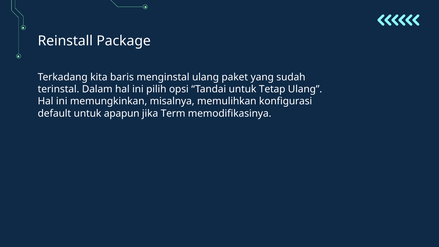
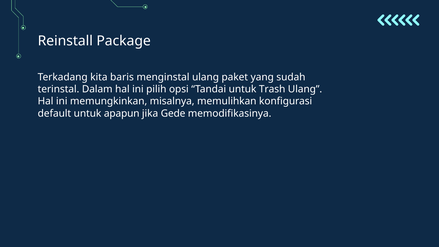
Tetap: Tetap -> Trash
Term: Term -> Gede
